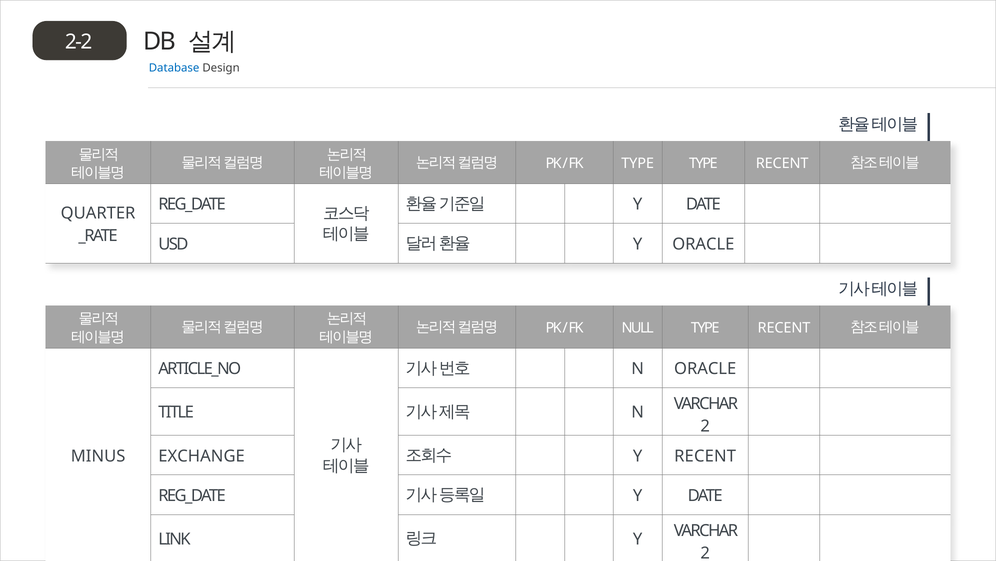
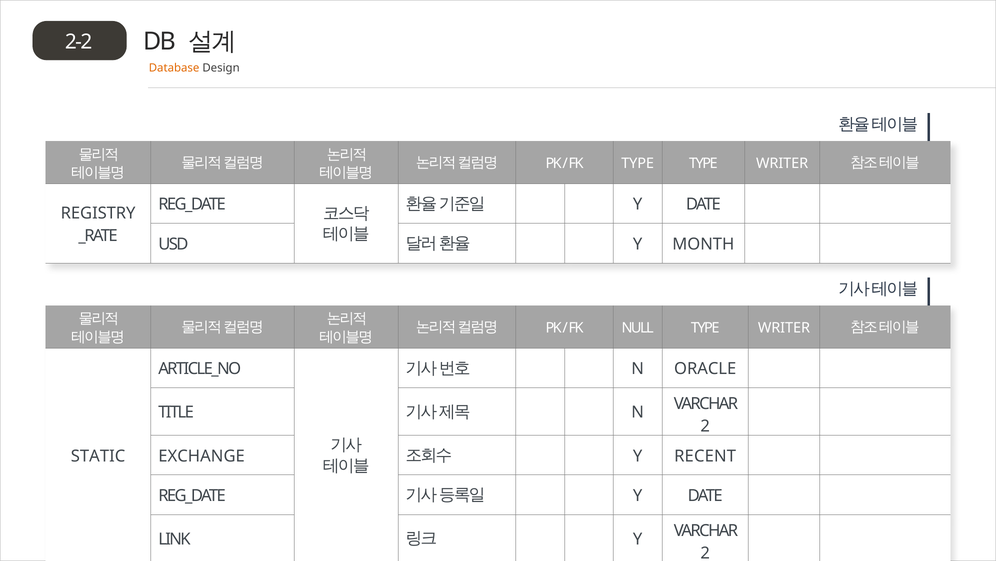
Database colour: blue -> orange
RECENT at (782, 163): RECENT -> WRITER
QUARTER: QUARTER -> REGISTRY
Y ORACLE: ORACLE -> MONTH
NULL TYPE RECENT: RECENT -> WRITER
MINUS: MINUS -> STATIC
